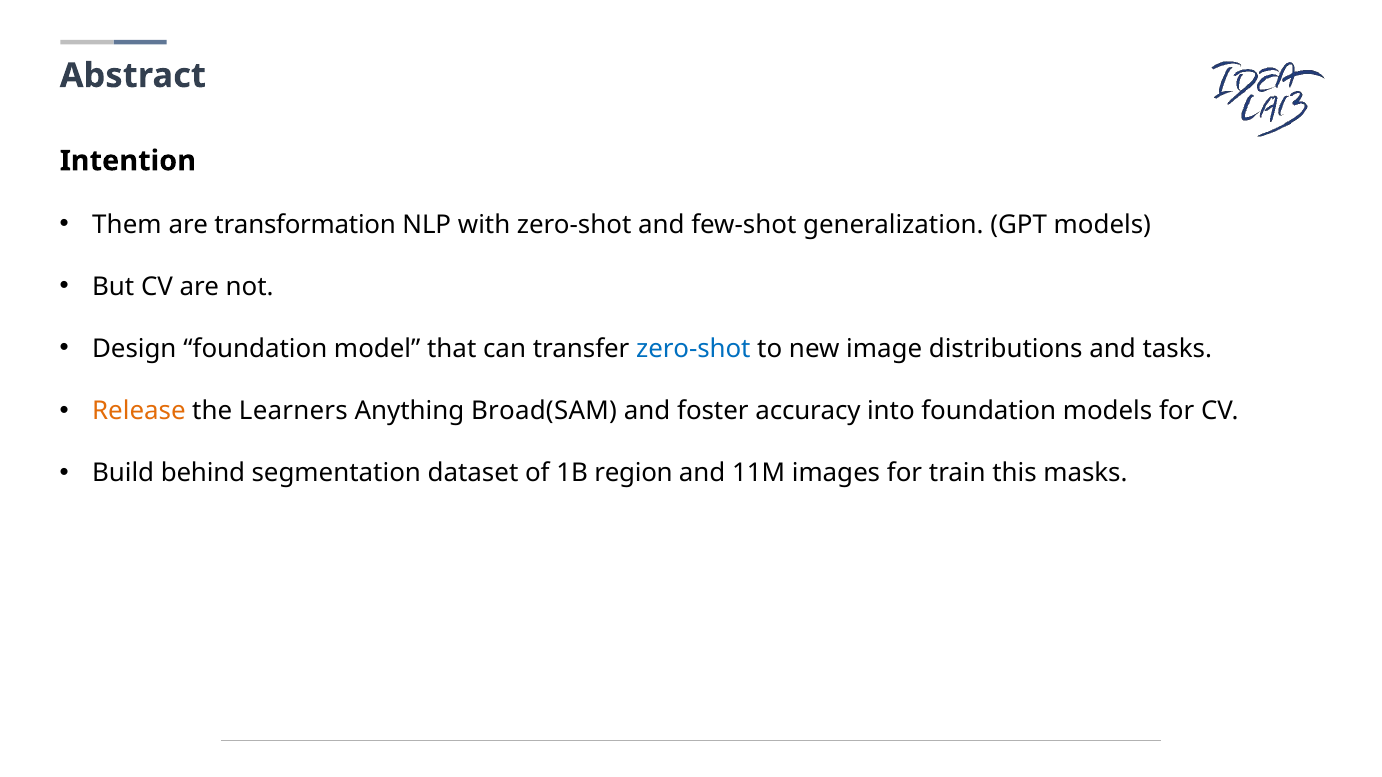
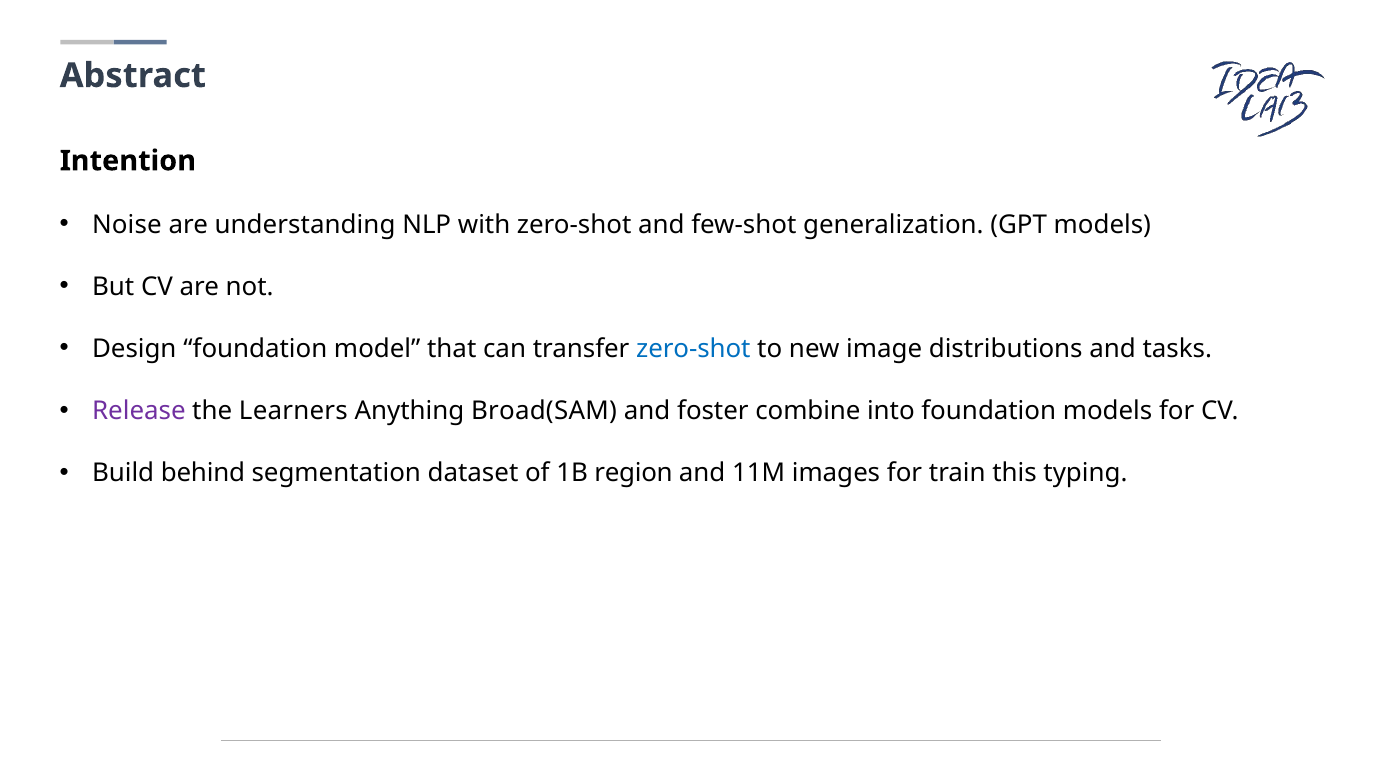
Them: Them -> Noise
transformation: transformation -> understanding
Release colour: orange -> purple
accuracy: accuracy -> combine
masks: masks -> typing
